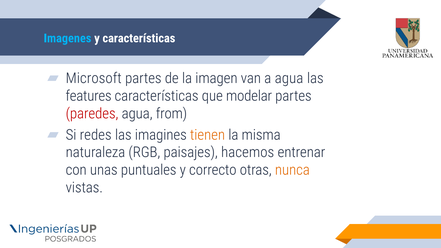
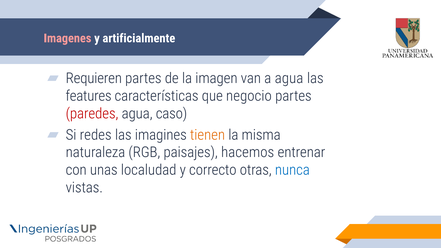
Imagenes colour: light blue -> pink
y características: características -> artificialmente
Microsoft: Microsoft -> Requieren
modelar: modelar -> negocio
from: from -> caso
puntuales: puntuales -> localudad
nunca colour: orange -> blue
